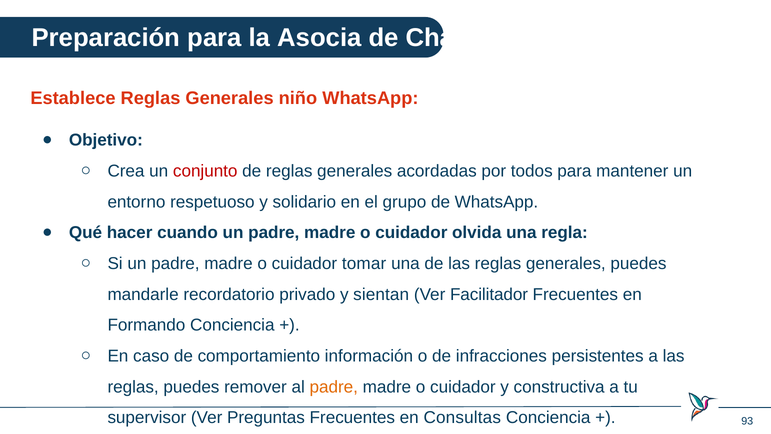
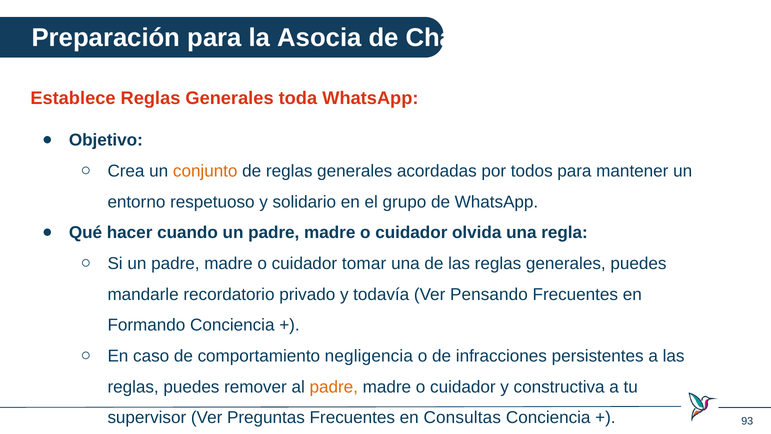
niño: niño -> toda
conjunto colour: red -> orange
sientan: sientan -> todavía
Facilitador: Facilitador -> Pensando
información: información -> negligencia
